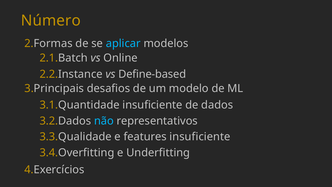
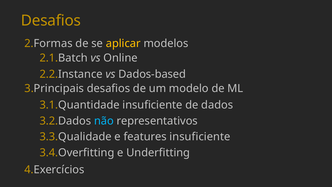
Número at (51, 21): Número -> Desafios
aplicar colour: light blue -> yellow
Define-based: Define-based -> Dados-based
